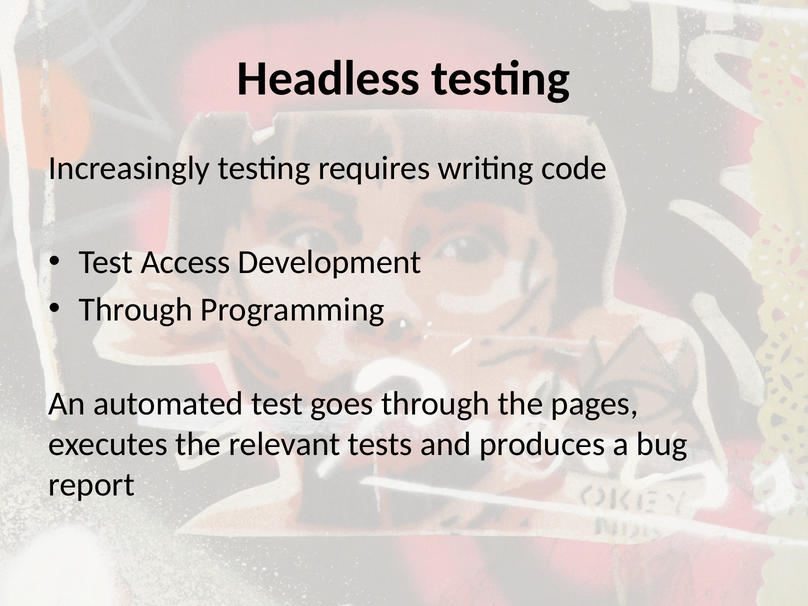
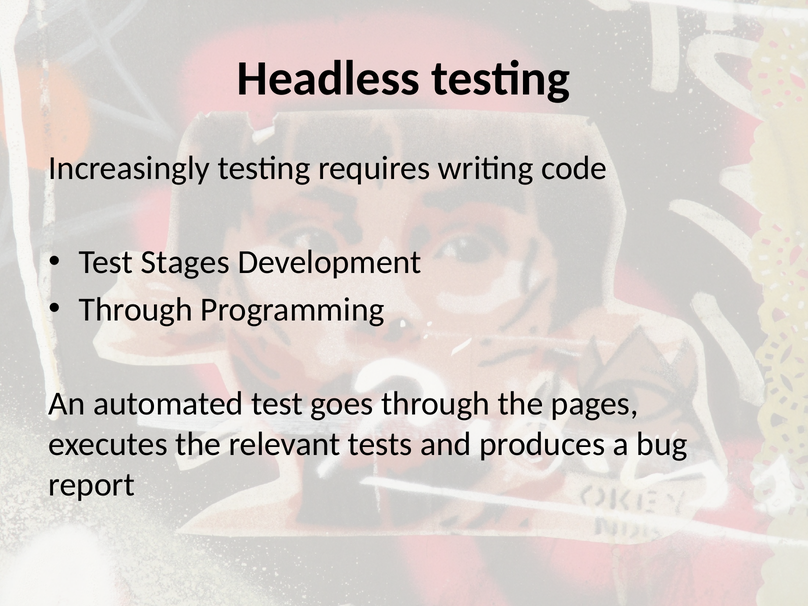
Access: Access -> Stages
